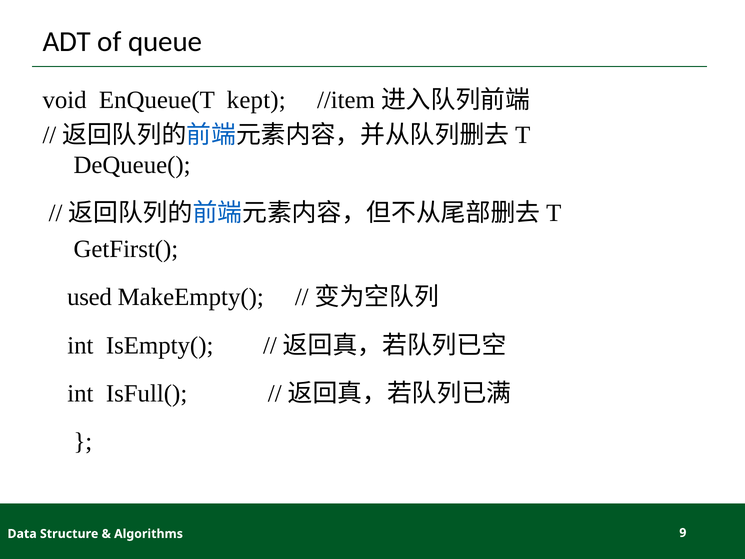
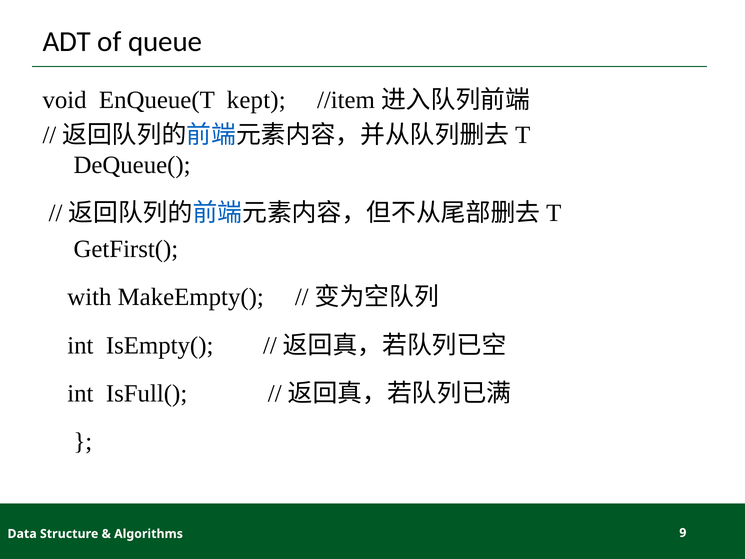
used: used -> with
